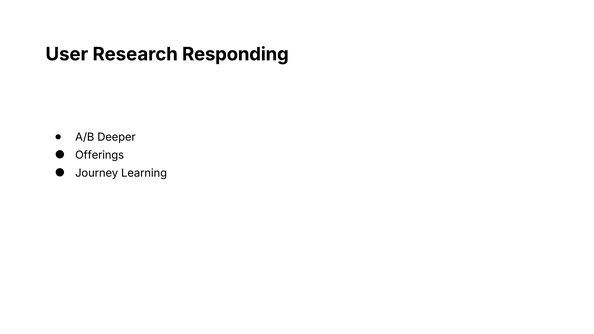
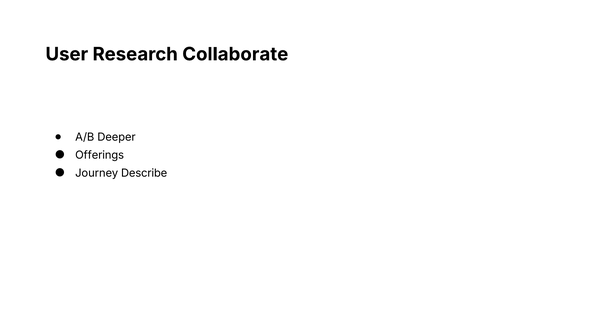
Responding: Responding -> Collaborate
Learning: Learning -> Describe
